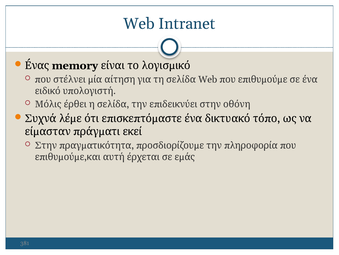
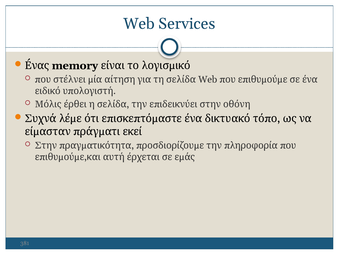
Intranet: Intranet -> Services
